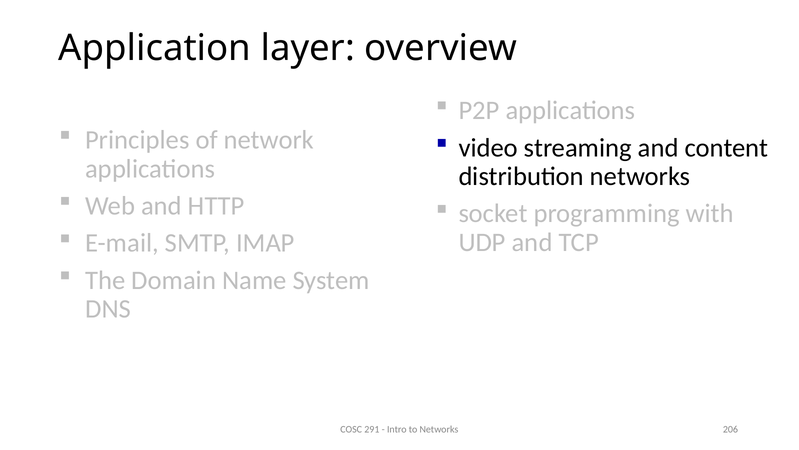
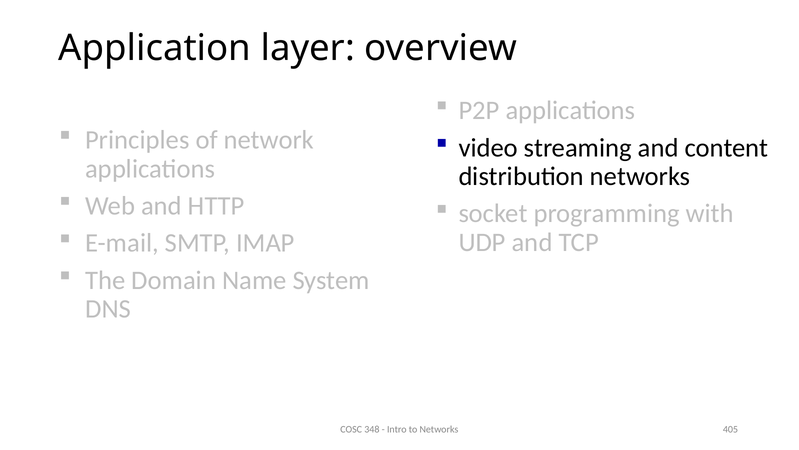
291: 291 -> 348
206: 206 -> 405
